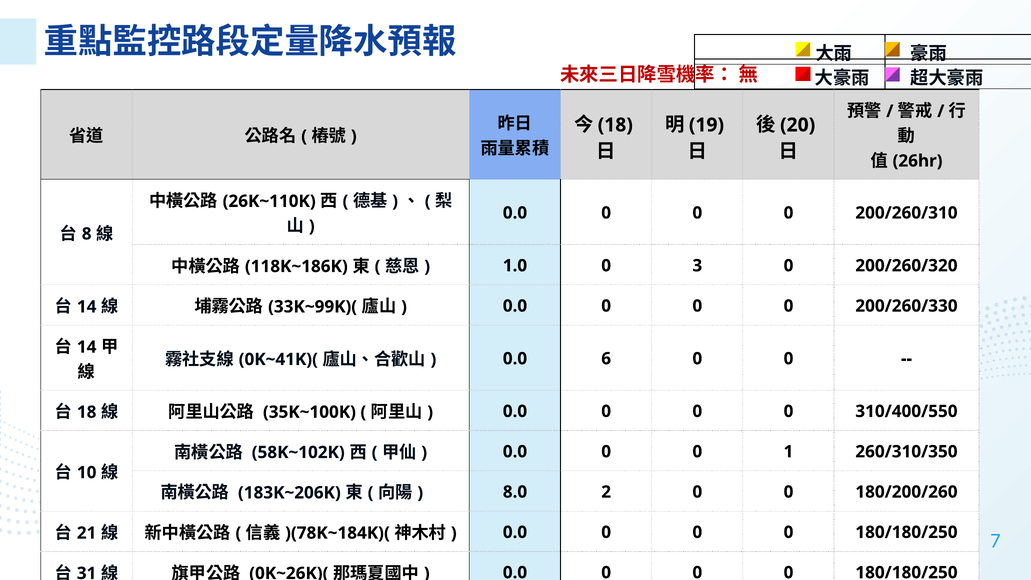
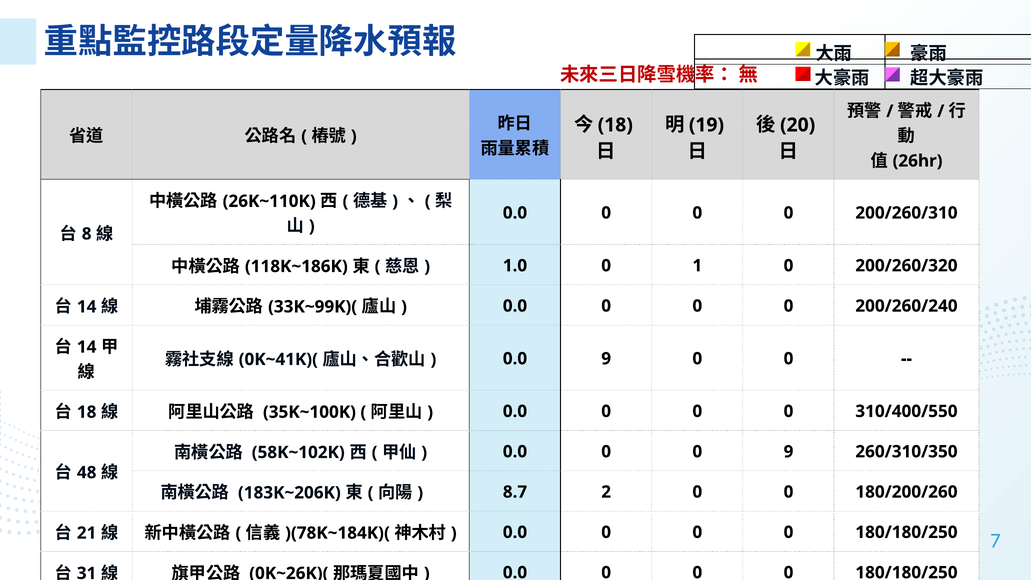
3: 3 -> 1
200/260/330: 200/260/330 -> 200/260/240
0.0 6: 6 -> 9
0 1: 1 -> 9
10 at (87, 473): 10 -> 48
8.0: 8.0 -> 8.7
